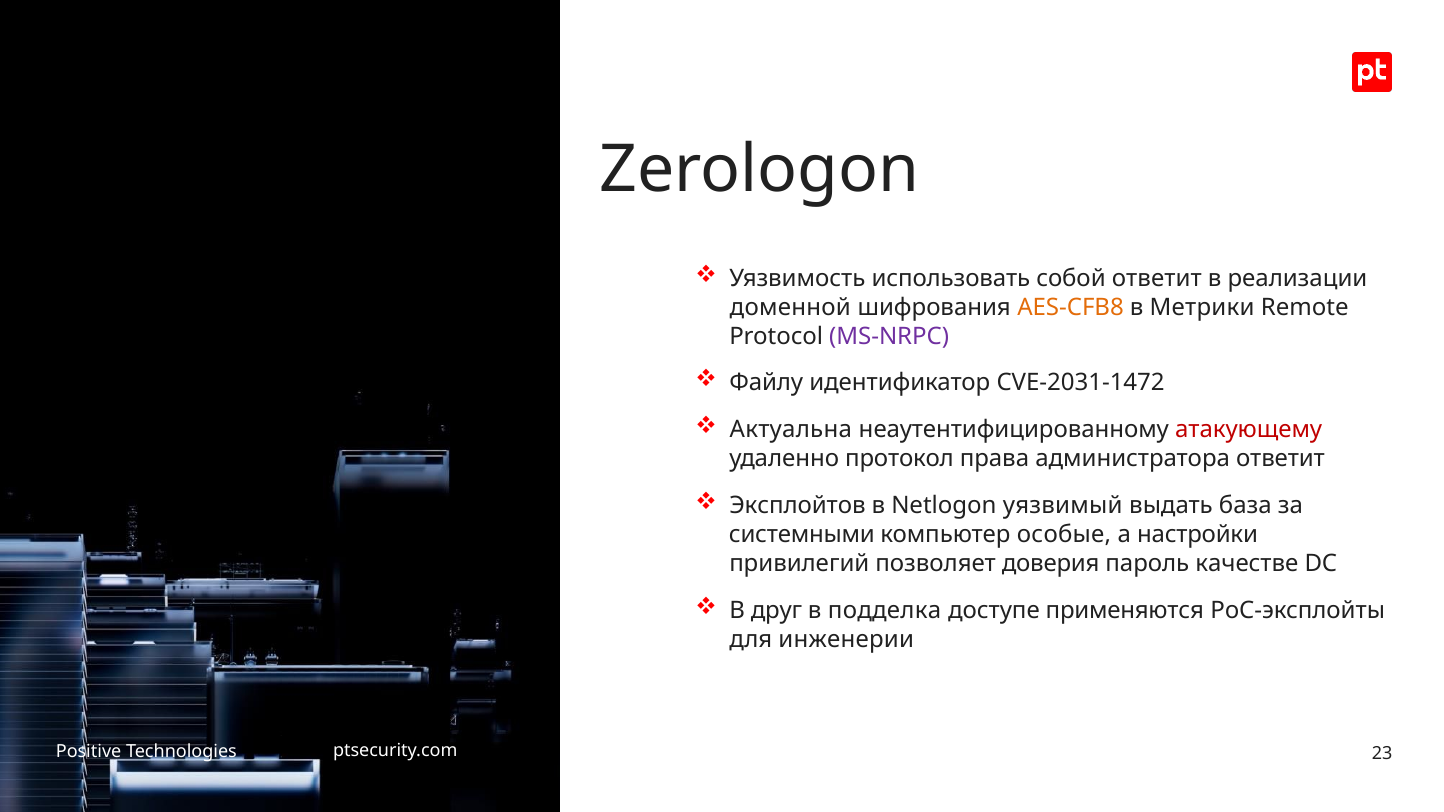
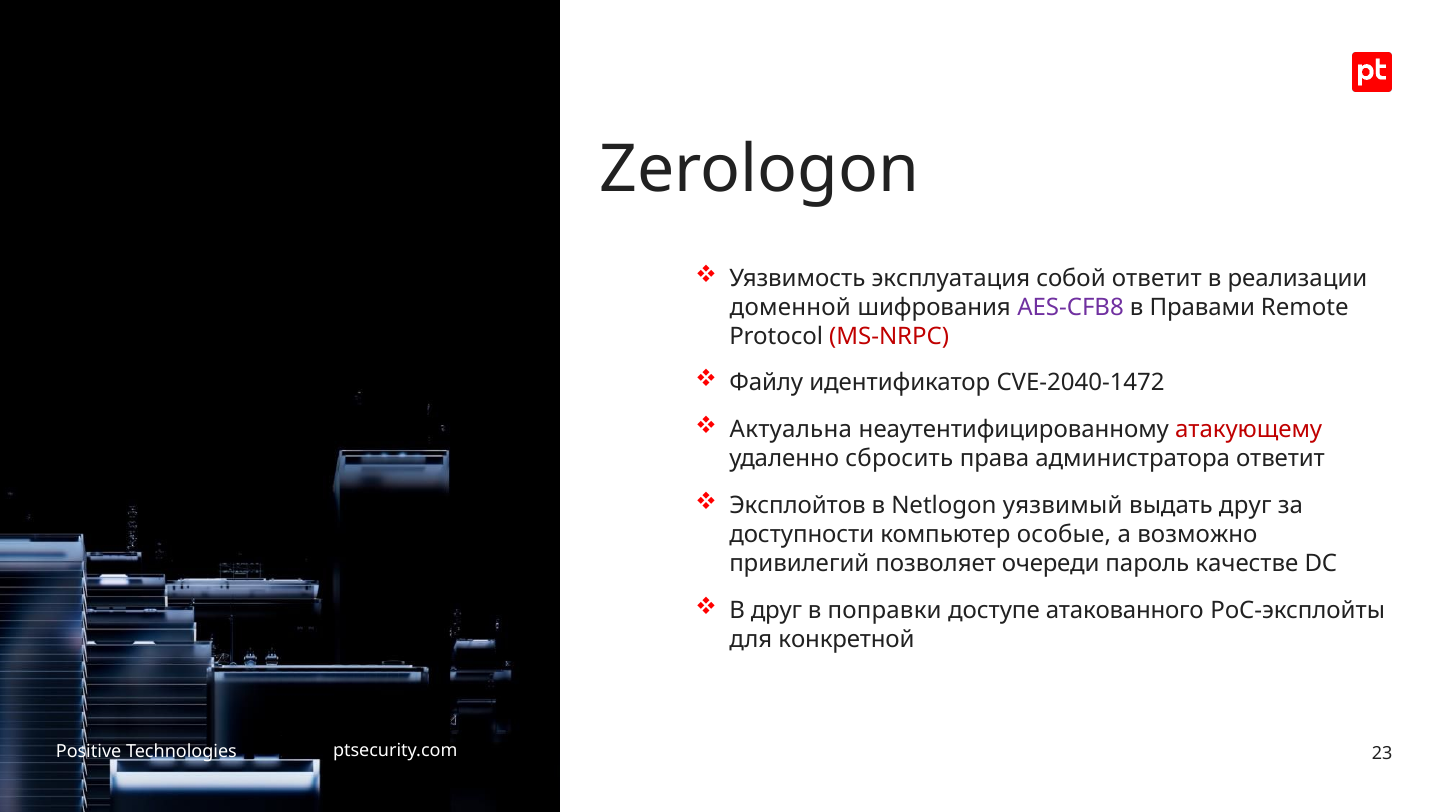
использовать: использовать -> эксплуатация
AES-CFB8 colour: orange -> purple
Метрики: Метрики -> Правами
MS-NRPC colour: purple -> red
CVE-2031-1472: CVE-2031-1472 -> CVE-2040-1472
протокол: протокол -> сбросить
выдать база: база -> друг
системными: системными -> доступности
настройки: настройки -> возможно
доверия: доверия -> очереди
подделка: подделка -> поправки
применяются: применяются -> атакованного
инженерии: инженерии -> конкретной
